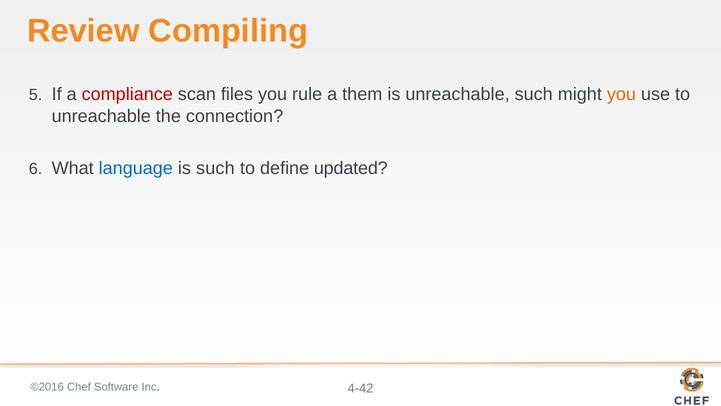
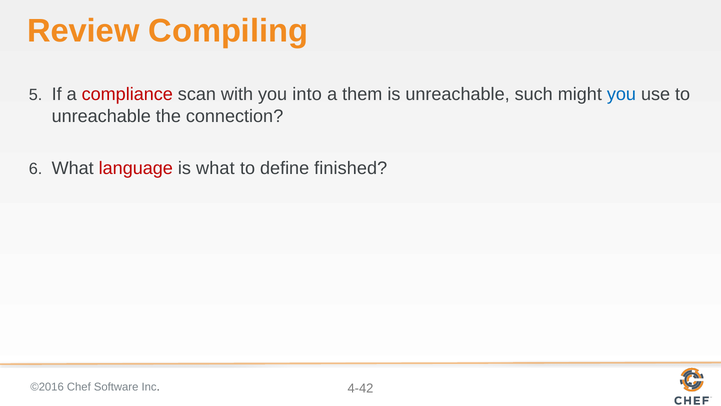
files: files -> with
rule: rule -> into
you at (621, 94) colour: orange -> blue
language colour: blue -> red
is such: such -> what
updated: updated -> finished
